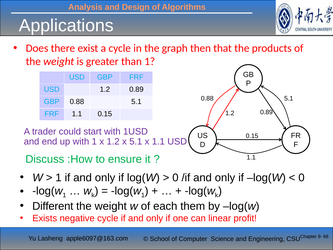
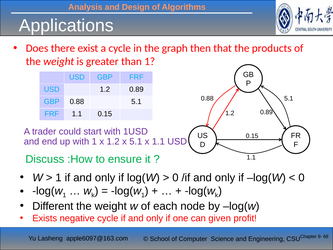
them: them -> node
linear: linear -> given
